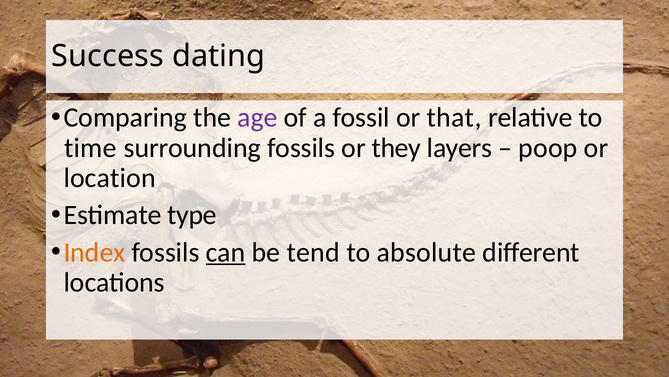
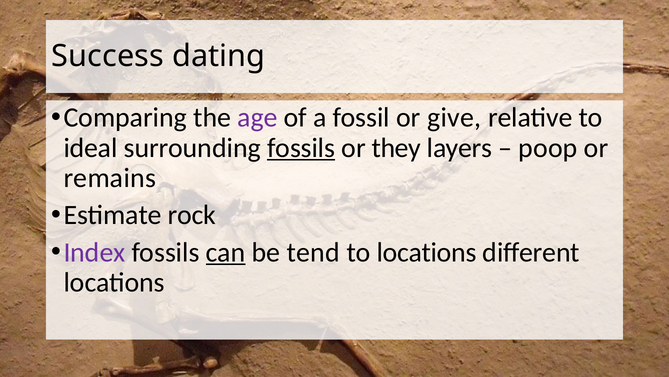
that: that -> give
time: time -> ideal
fossils at (301, 148) underline: none -> present
location: location -> remains
type: type -> rock
Index colour: orange -> purple
to absolute: absolute -> locations
